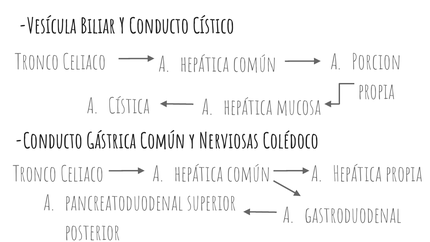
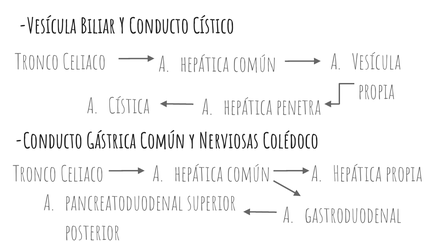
Porcion at (376, 62): Porcion -> Vesícula
mucosa: mucosa -> penetra
